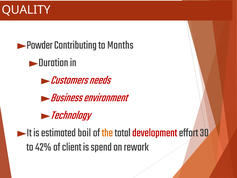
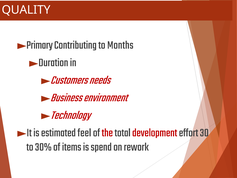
Powder: Powder -> Primary
boil: boil -> feel
the colour: orange -> red
42%: 42% -> 30%
client: client -> items
